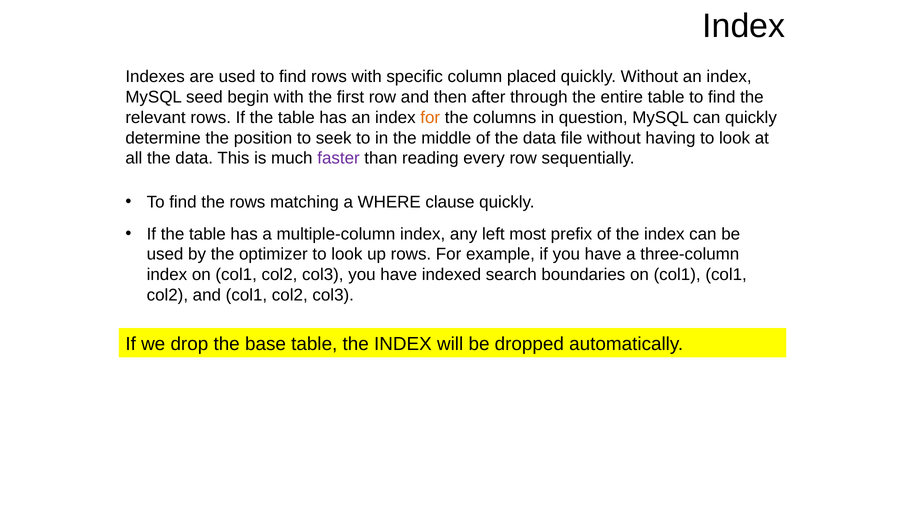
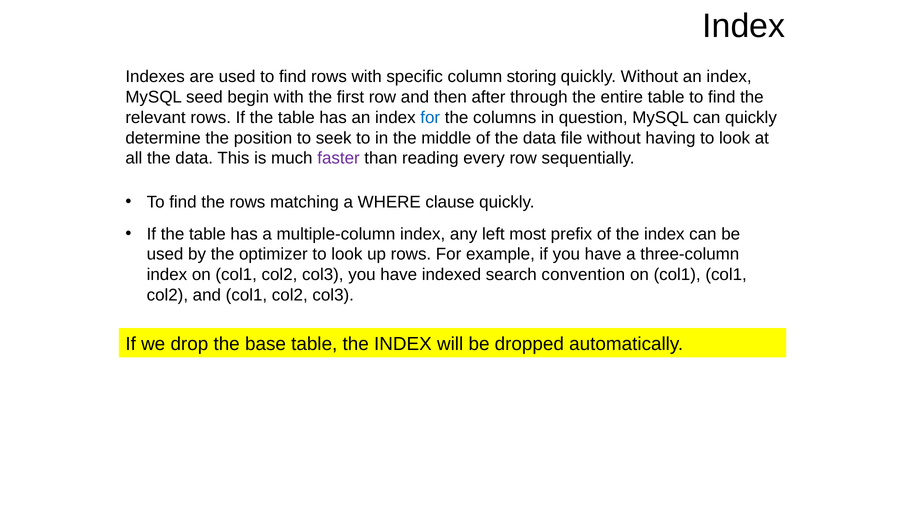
placed: placed -> storing
for at (430, 118) colour: orange -> blue
boundaries: boundaries -> convention
